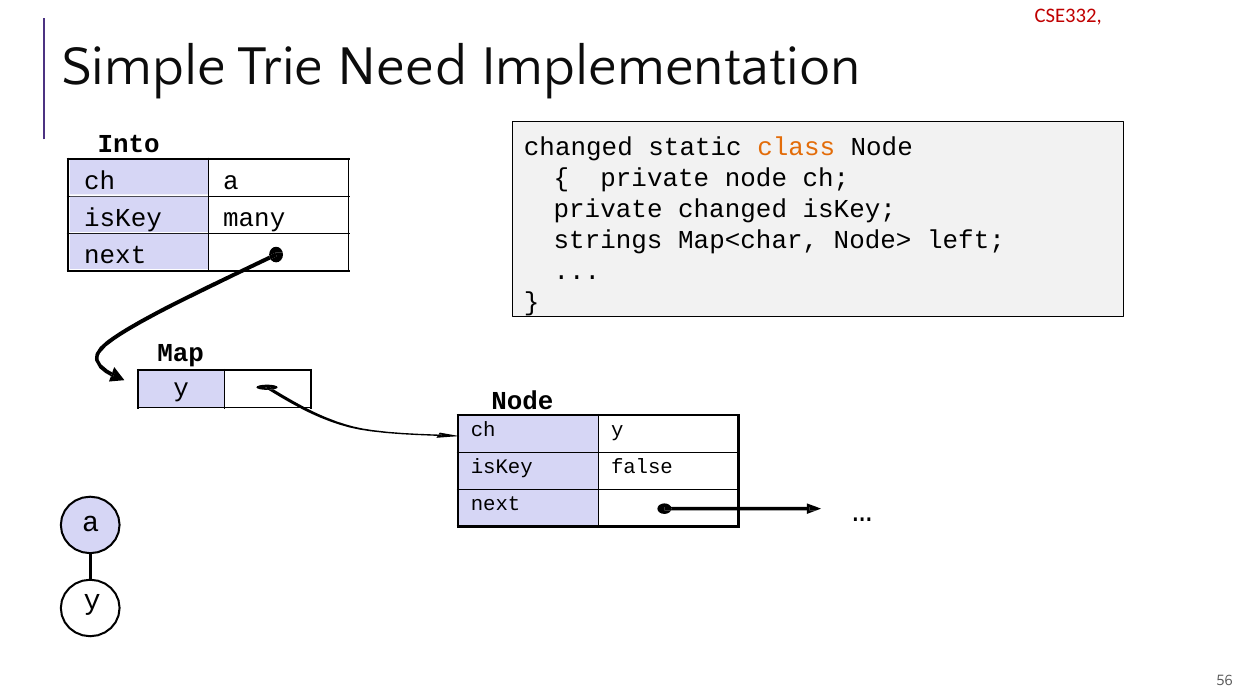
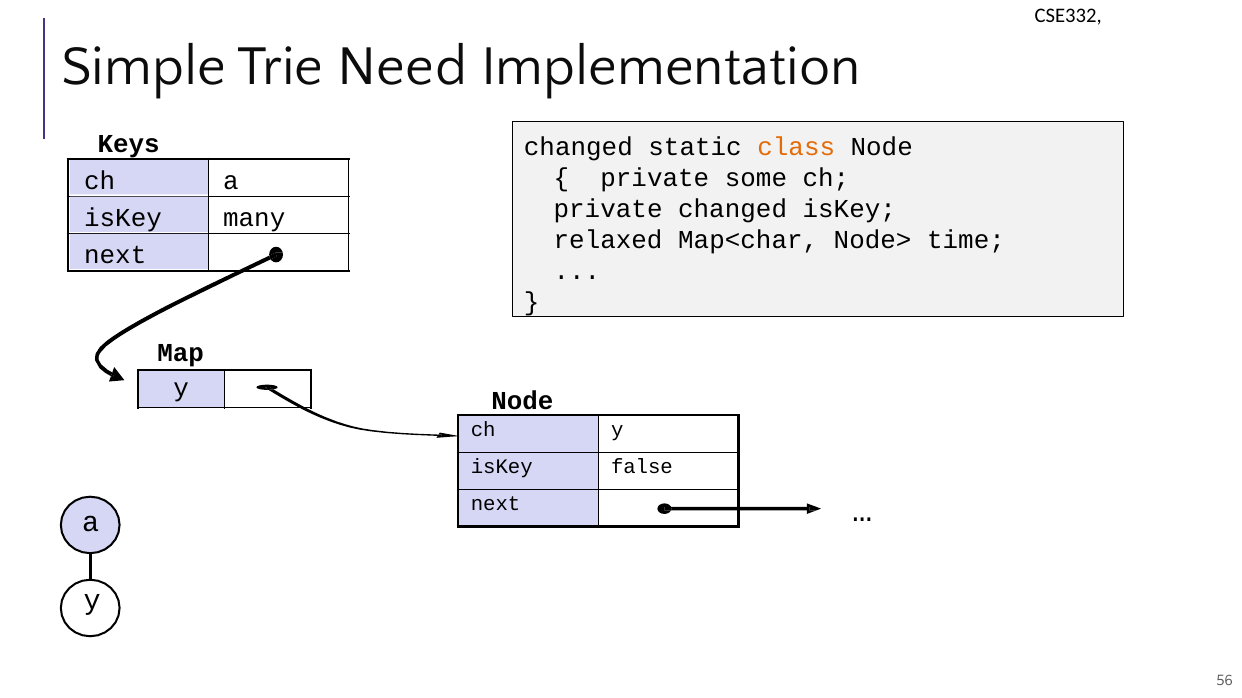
CSE332 colour: red -> black
Into: Into -> Keys
private node: node -> some
strings: strings -> relaxed
left: left -> time
